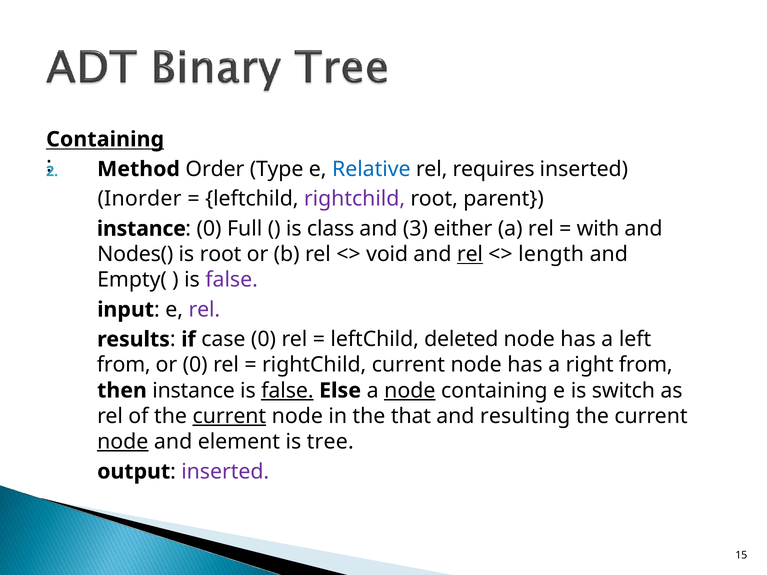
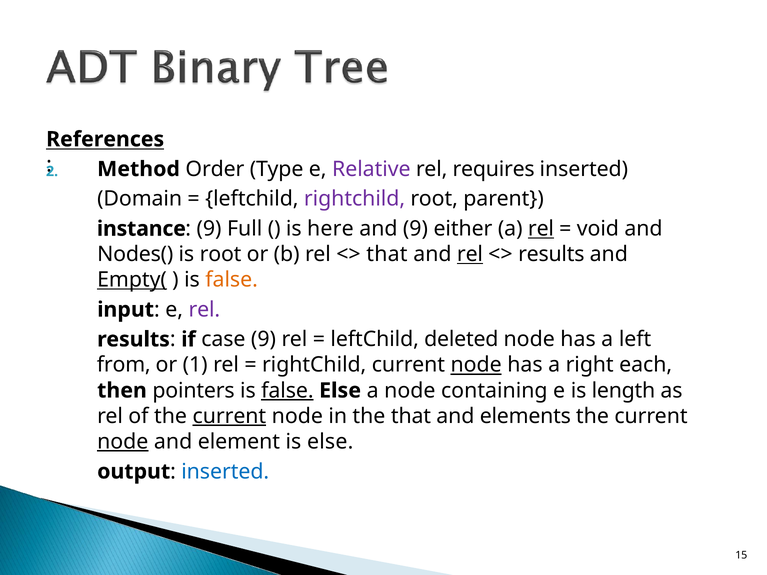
Containing at (105, 139): Containing -> References
Relative colour: blue -> purple
Inorder: Inorder -> Domain
0 at (209, 229): 0 -> 9
class: class -> here
and 3: 3 -> 9
rel at (541, 229) underline: none -> present
with: with -> void
void at (387, 254): void -> that
length at (551, 254): length -> results
Empty( underline: none -> present
false at (232, 280) colour: purple -> orange
case 0: 0 -> 9
or 0: 0 -> 1
node at (476, 365) underline: none -> present
right from: from -> each
then instance: instance -> pointers
node at (410, 391) underline: present -> none
switch: switch -> length
resulting: resulting -> elements
is tree: tree -> else
inserted at (225, 472) colour: purple -> blue
